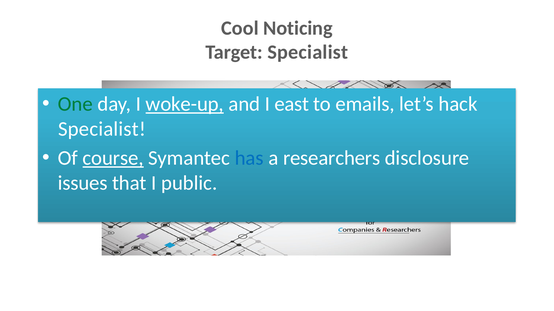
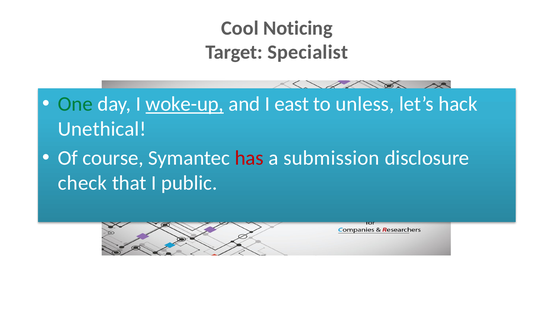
emails: emails -> unless
Specialist at (102, 129): Specialist -> Unethical
course underline: present -> none
has colour: blue -> red
researchers: researchers -> submission
issues: issues -> check
